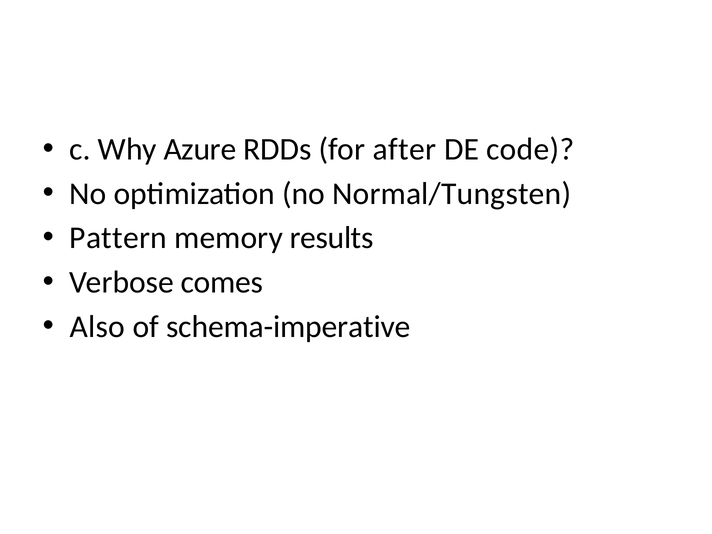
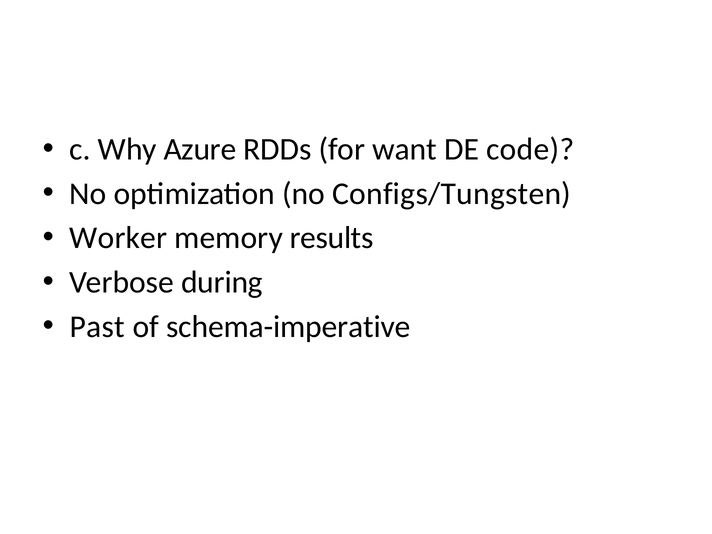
after: after -> want
Normal/Tungsten: Normal/Tungsten -> Configs/Tungsten
Pattern: Pattern -> Worker
comes: comes -> during
Also: Also -> Past
